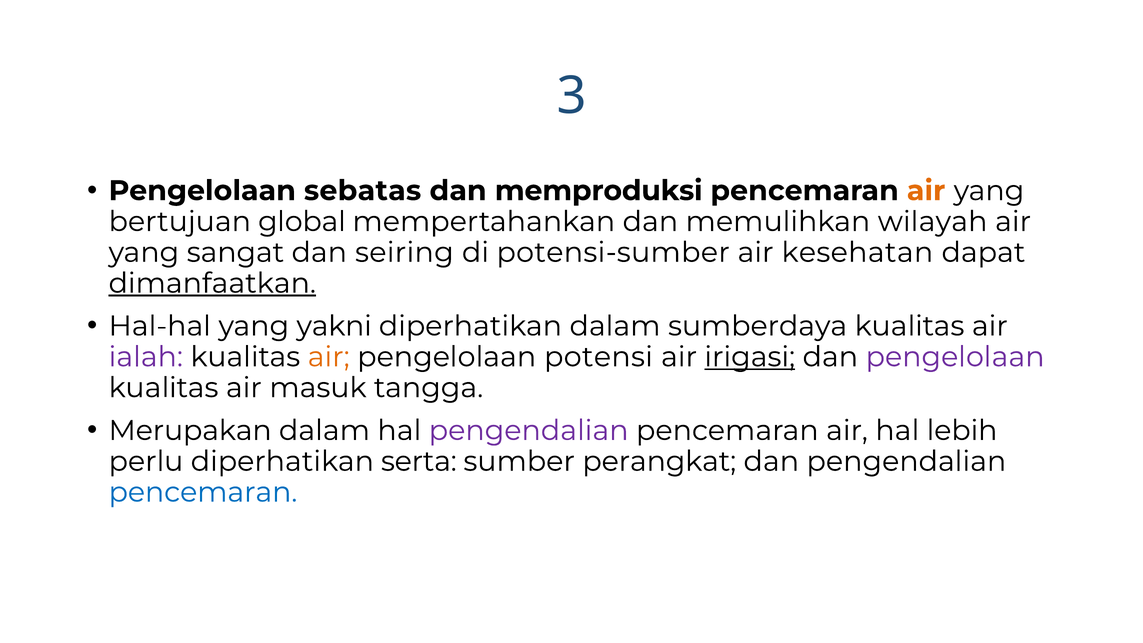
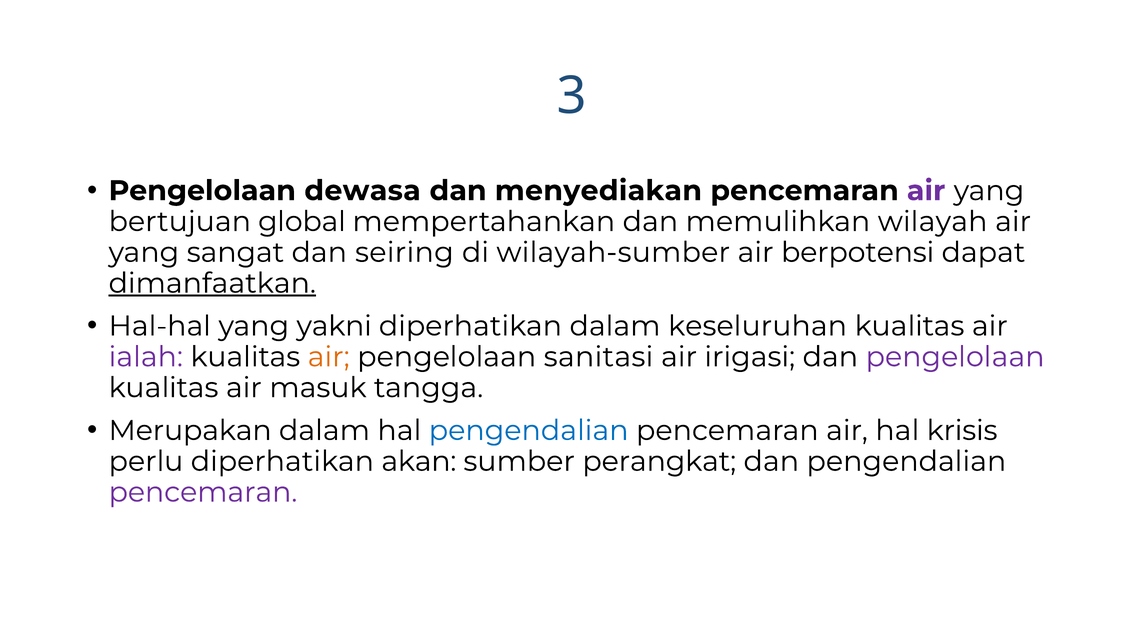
sebatas: sebatas -> dewasa
memproduksi: memproduksi -> menyediakan
air at (926, 191) colour: orange -> purple
potensi-sumber: potensi-sumber -> wilayah-sumber
kesehatan: kesehatan -> berpotensi
sumberdaya: sumberdaya -> keseluruhan
potensi: potensi -> sanitasi
irigasi underline: present -> none
pengendalian at (529, 430) colour: purple -> blue
lebih: lebih -> krisis
serta: serta -> akan
pencemaran at (203, 492) colour: blue -> purple
